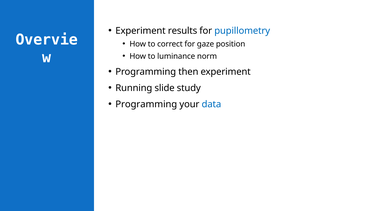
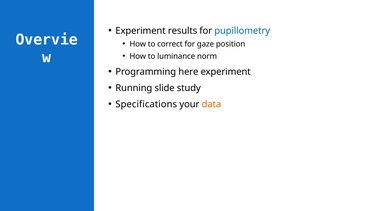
then: then -> here
Programming at (146, 104): Programming -> Specifications
data colour: blue -> orange
